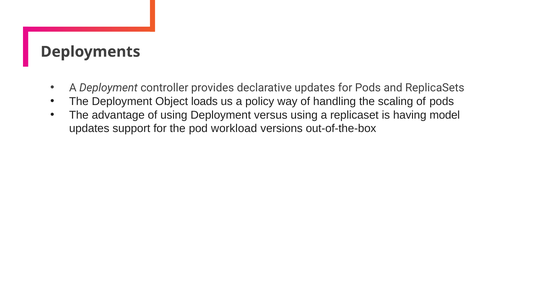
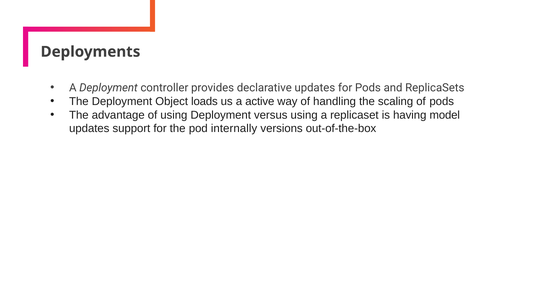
policy: policy -> active
workload: workload -> internally
